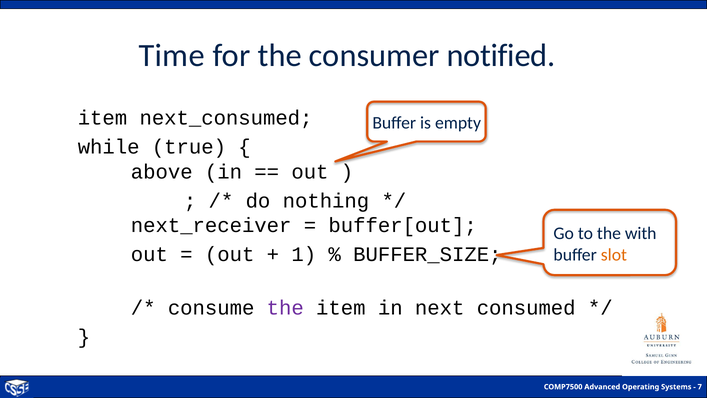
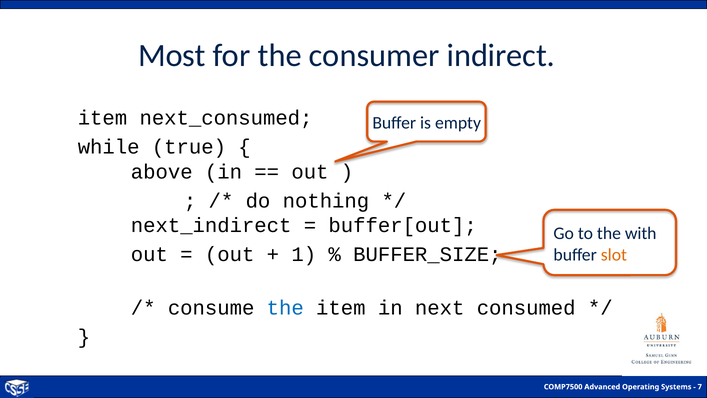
Time: Time -> Most
notified: notified -> indirect
next_receiver: next_receiver -> next_indirect
the at (285, 308) colour: purple -> blue
